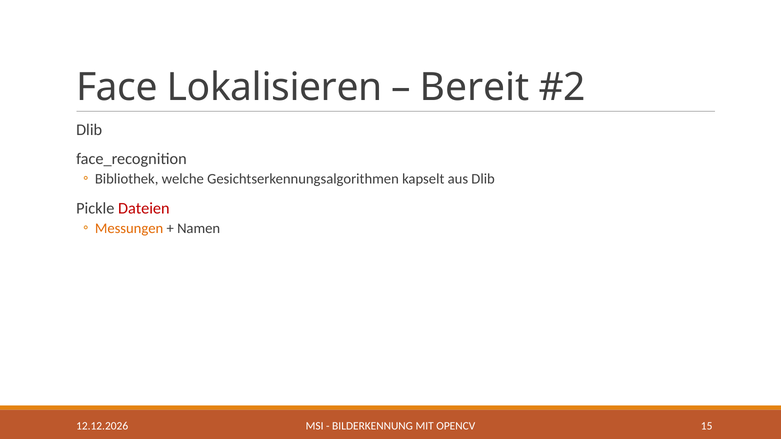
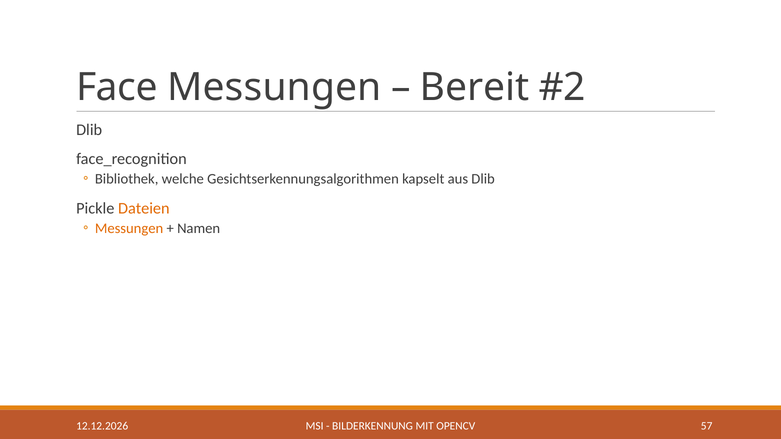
Face Lokalisieren: Lokalisieren -> Messungen
Dateien colour: red -> orange
15: 15 -> 57
